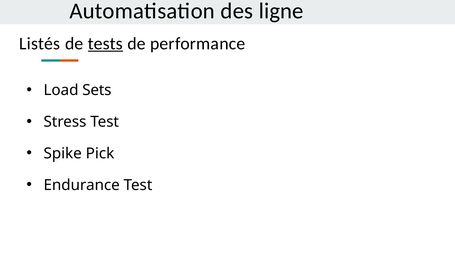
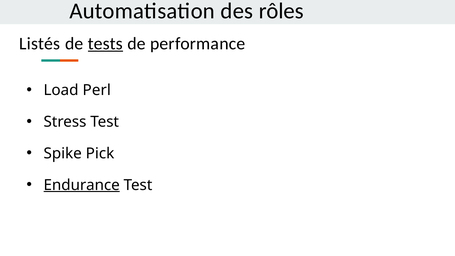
ligne: ligne -> rôles
Sets: Sets -> Perl
Endurance underline: none -> present
